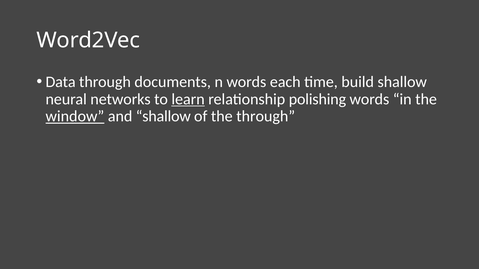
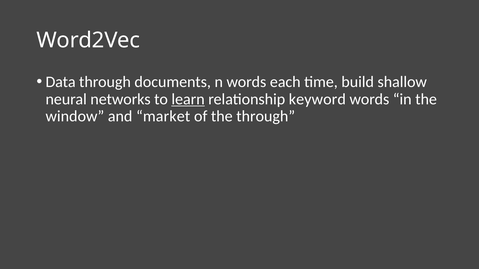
polishing: polishing -> keyword
window underline: present -> none
and shallow: shallow -> market
